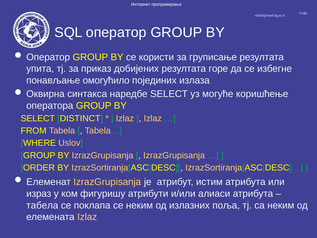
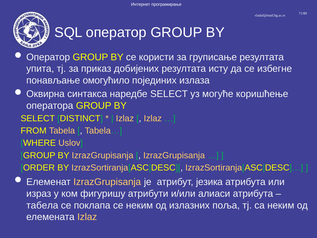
горе: горе -> исту
истим: истим -> језика
